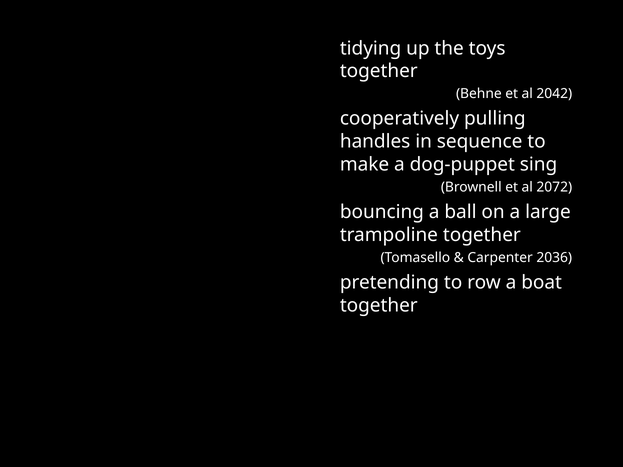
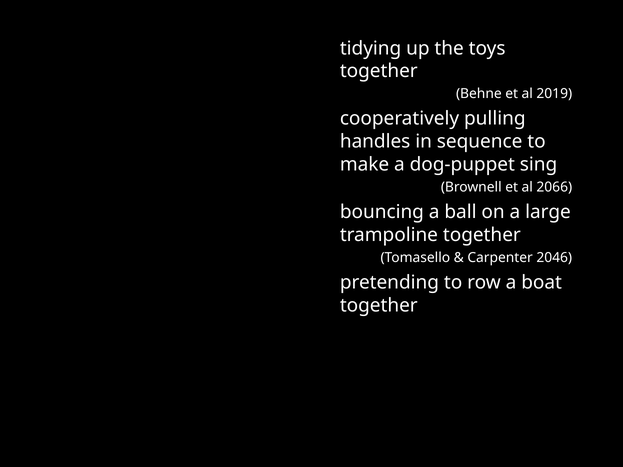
2042: 2042 -> 2019
2072: 2072 -> 2066
2036: 2036 -> 2046
